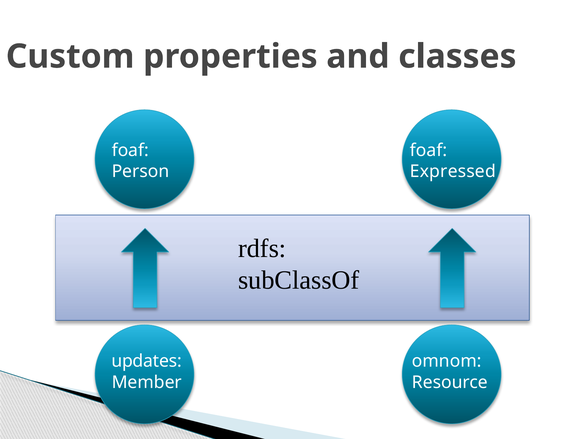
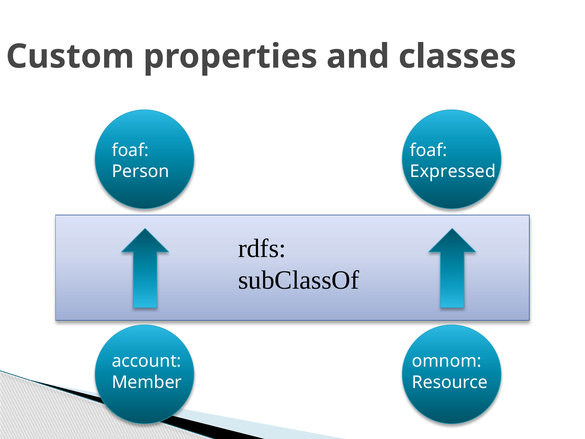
updates: updates -> account
